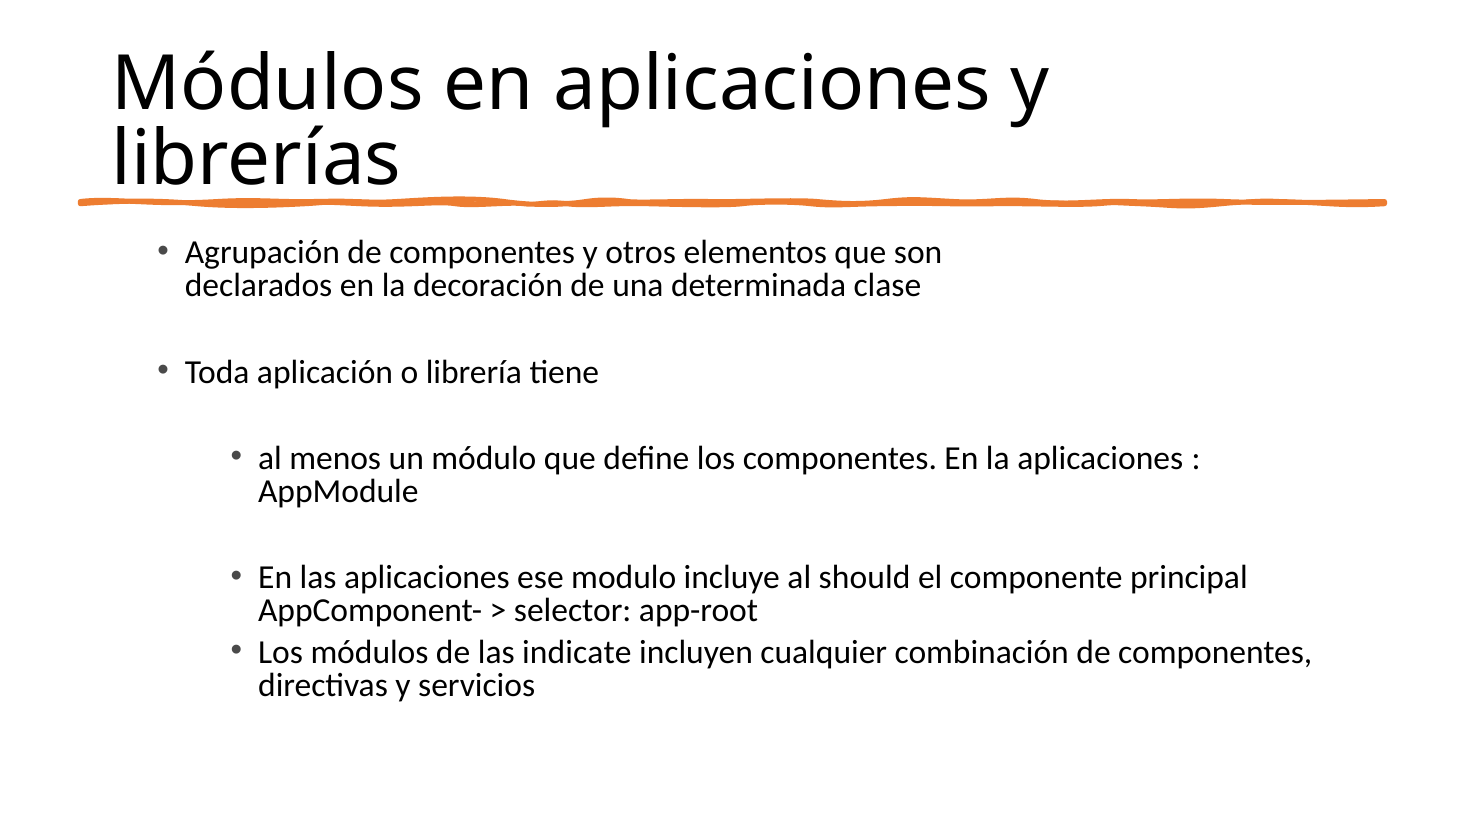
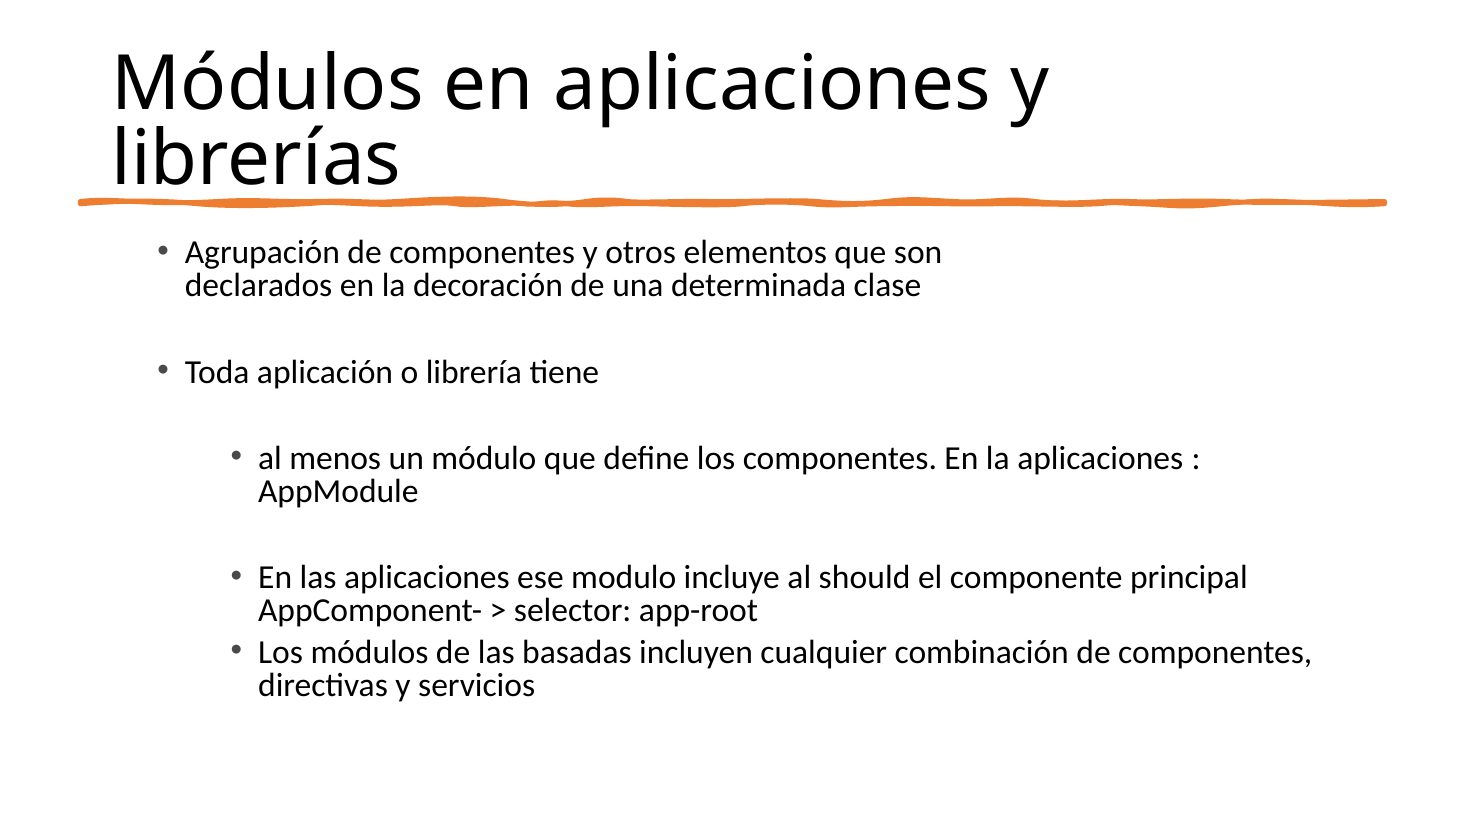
indicate: indicate -> basadas
